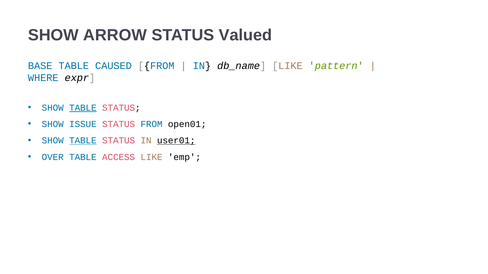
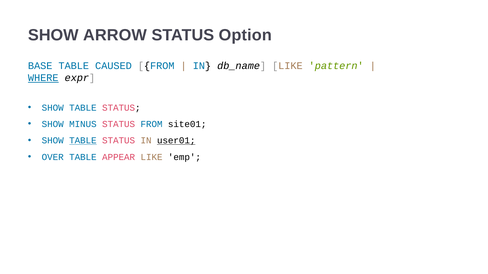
Valued: Valued -> Option
WHERE underline: none -> present
TABLE at (83, 108) underline: present -> none
ISSUE: ISSUE -> MINUS
open01: open01 -> site01
ACCESS: ACCESS -> APPEAR
